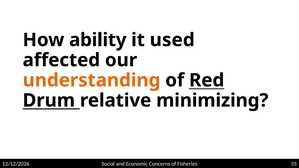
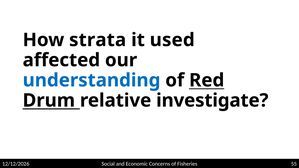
ability: ability -> strata
understanding colour: orange -> blue
minimizing: minimizing -> investigate
